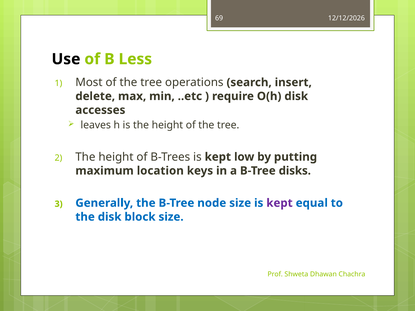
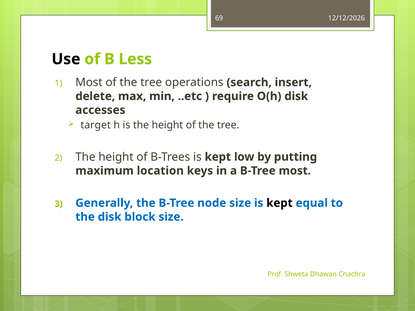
leaves: leaves -> target
B-Tree disks: disks -> most
kept at (279, 203) colour: purple -> black
